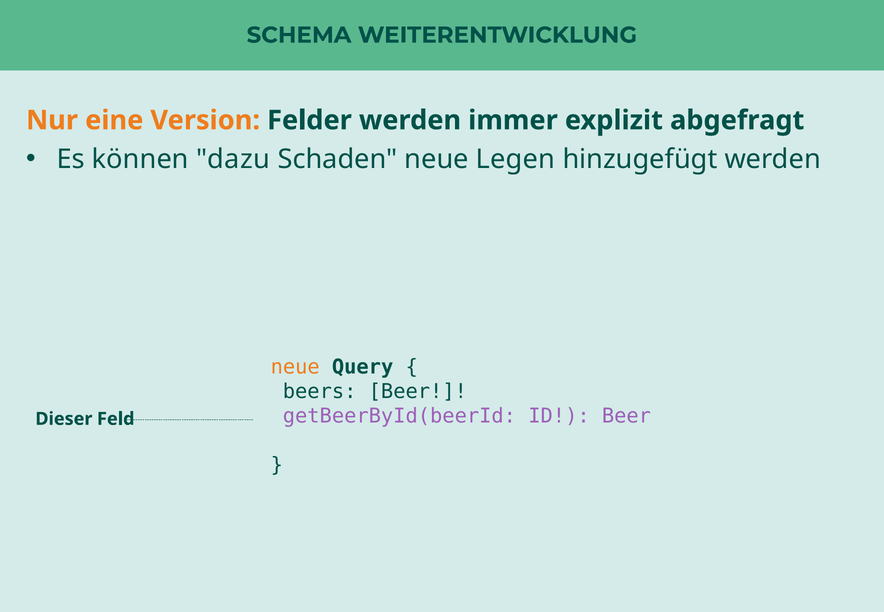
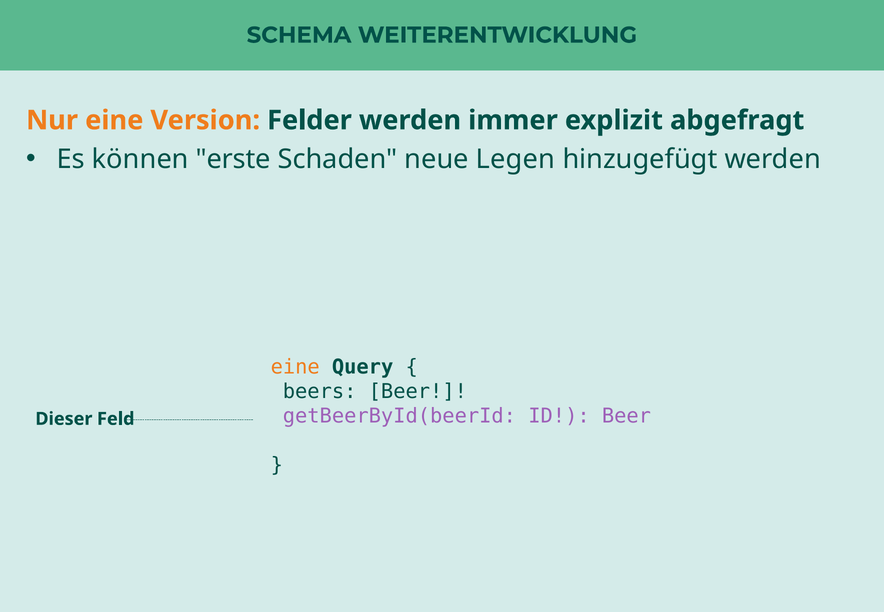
dazu: dazu -> erste
neue at (295, 367): neue -> eine
